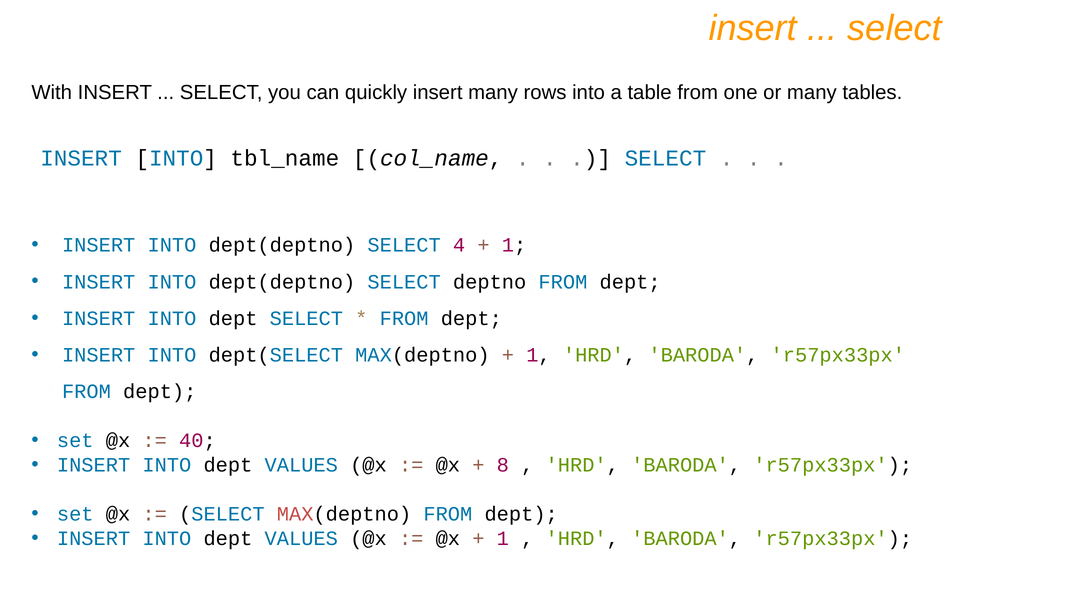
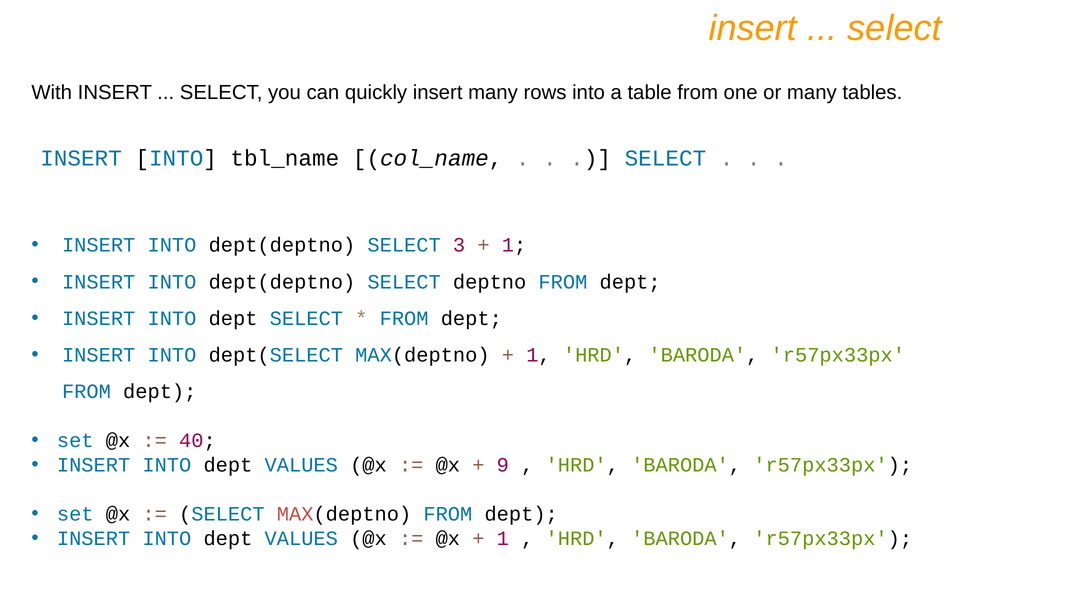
4: 4 -> 3
8: 8 -> 9
